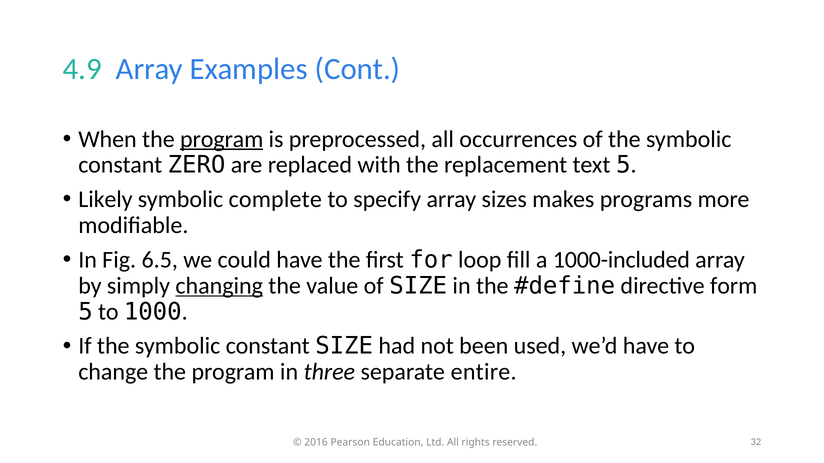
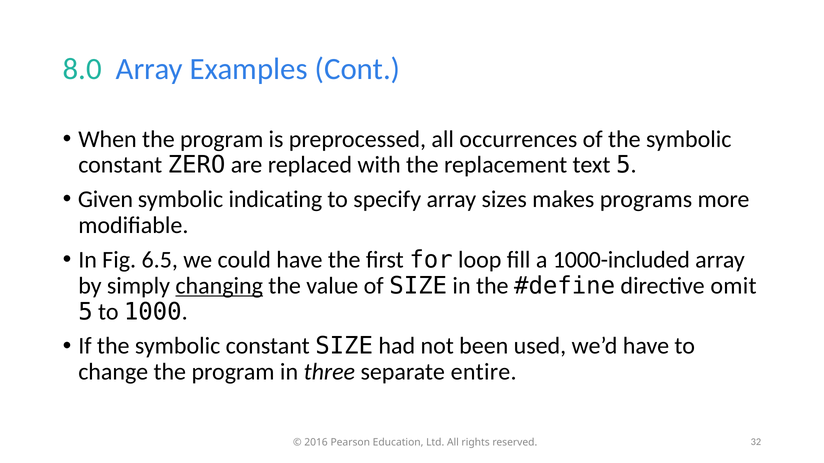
4.9: 4.9 -> 8.0
program at (222, 139) underline: present -> none
Likely: Likely -> Given
complete: complete -> indicating
form: form -> omit
